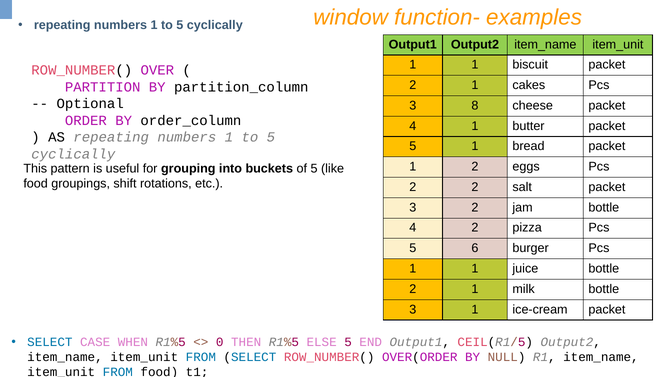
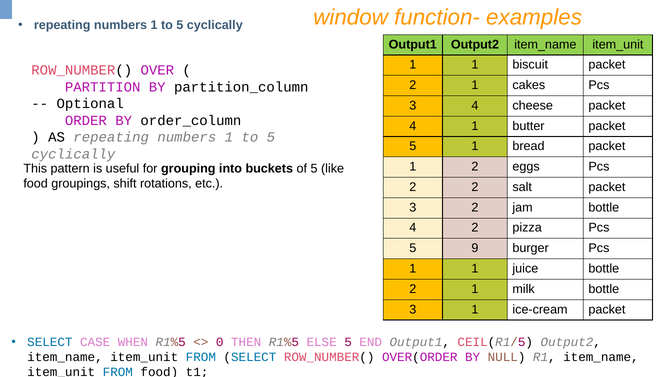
3 8: 8 -> 4
6: 6 -> 9
